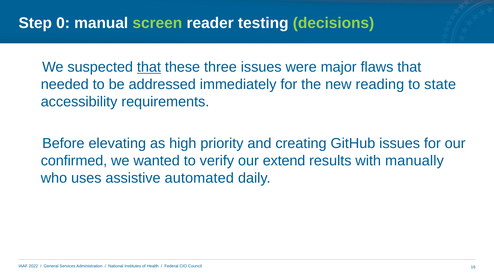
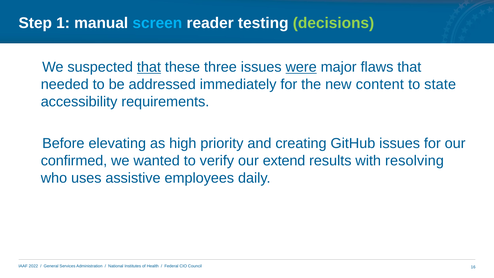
0: 0 -> 1
screen colour: light green -> light blue
were underline: none -> present
reading: reading -> content
manually: manually -> resolving
automated: automated -> employees
